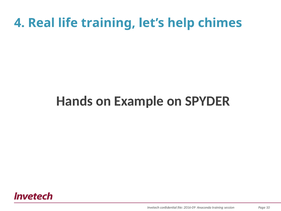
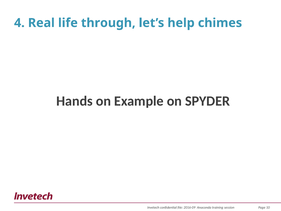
life training: training -> through
